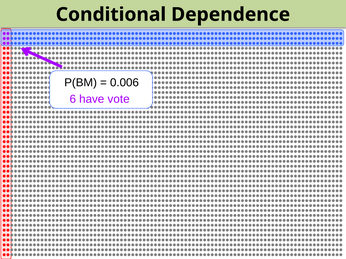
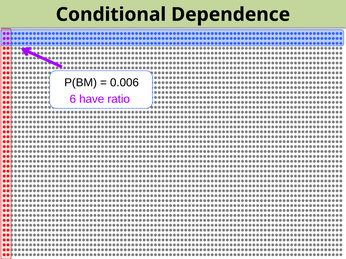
vote: vote -> ratio
